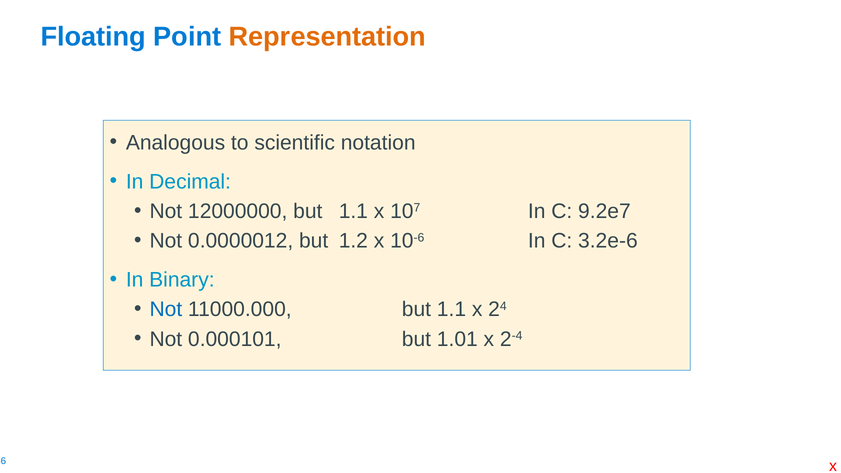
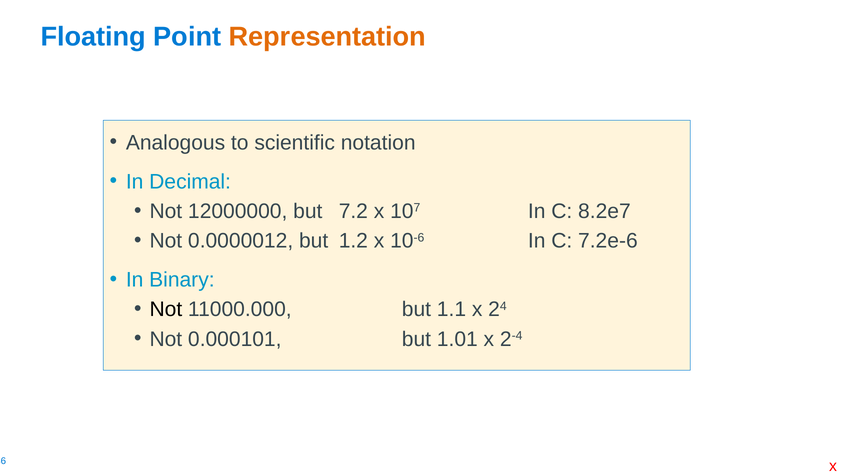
12000000 but 1.1: 1.1 -> 7.2
9.2e7: 9.2e7 -> 8.2e7
3.2e-6: 3.2e-6 -> 7.2e-6
Not at (166, 310) colour: blue -> black
